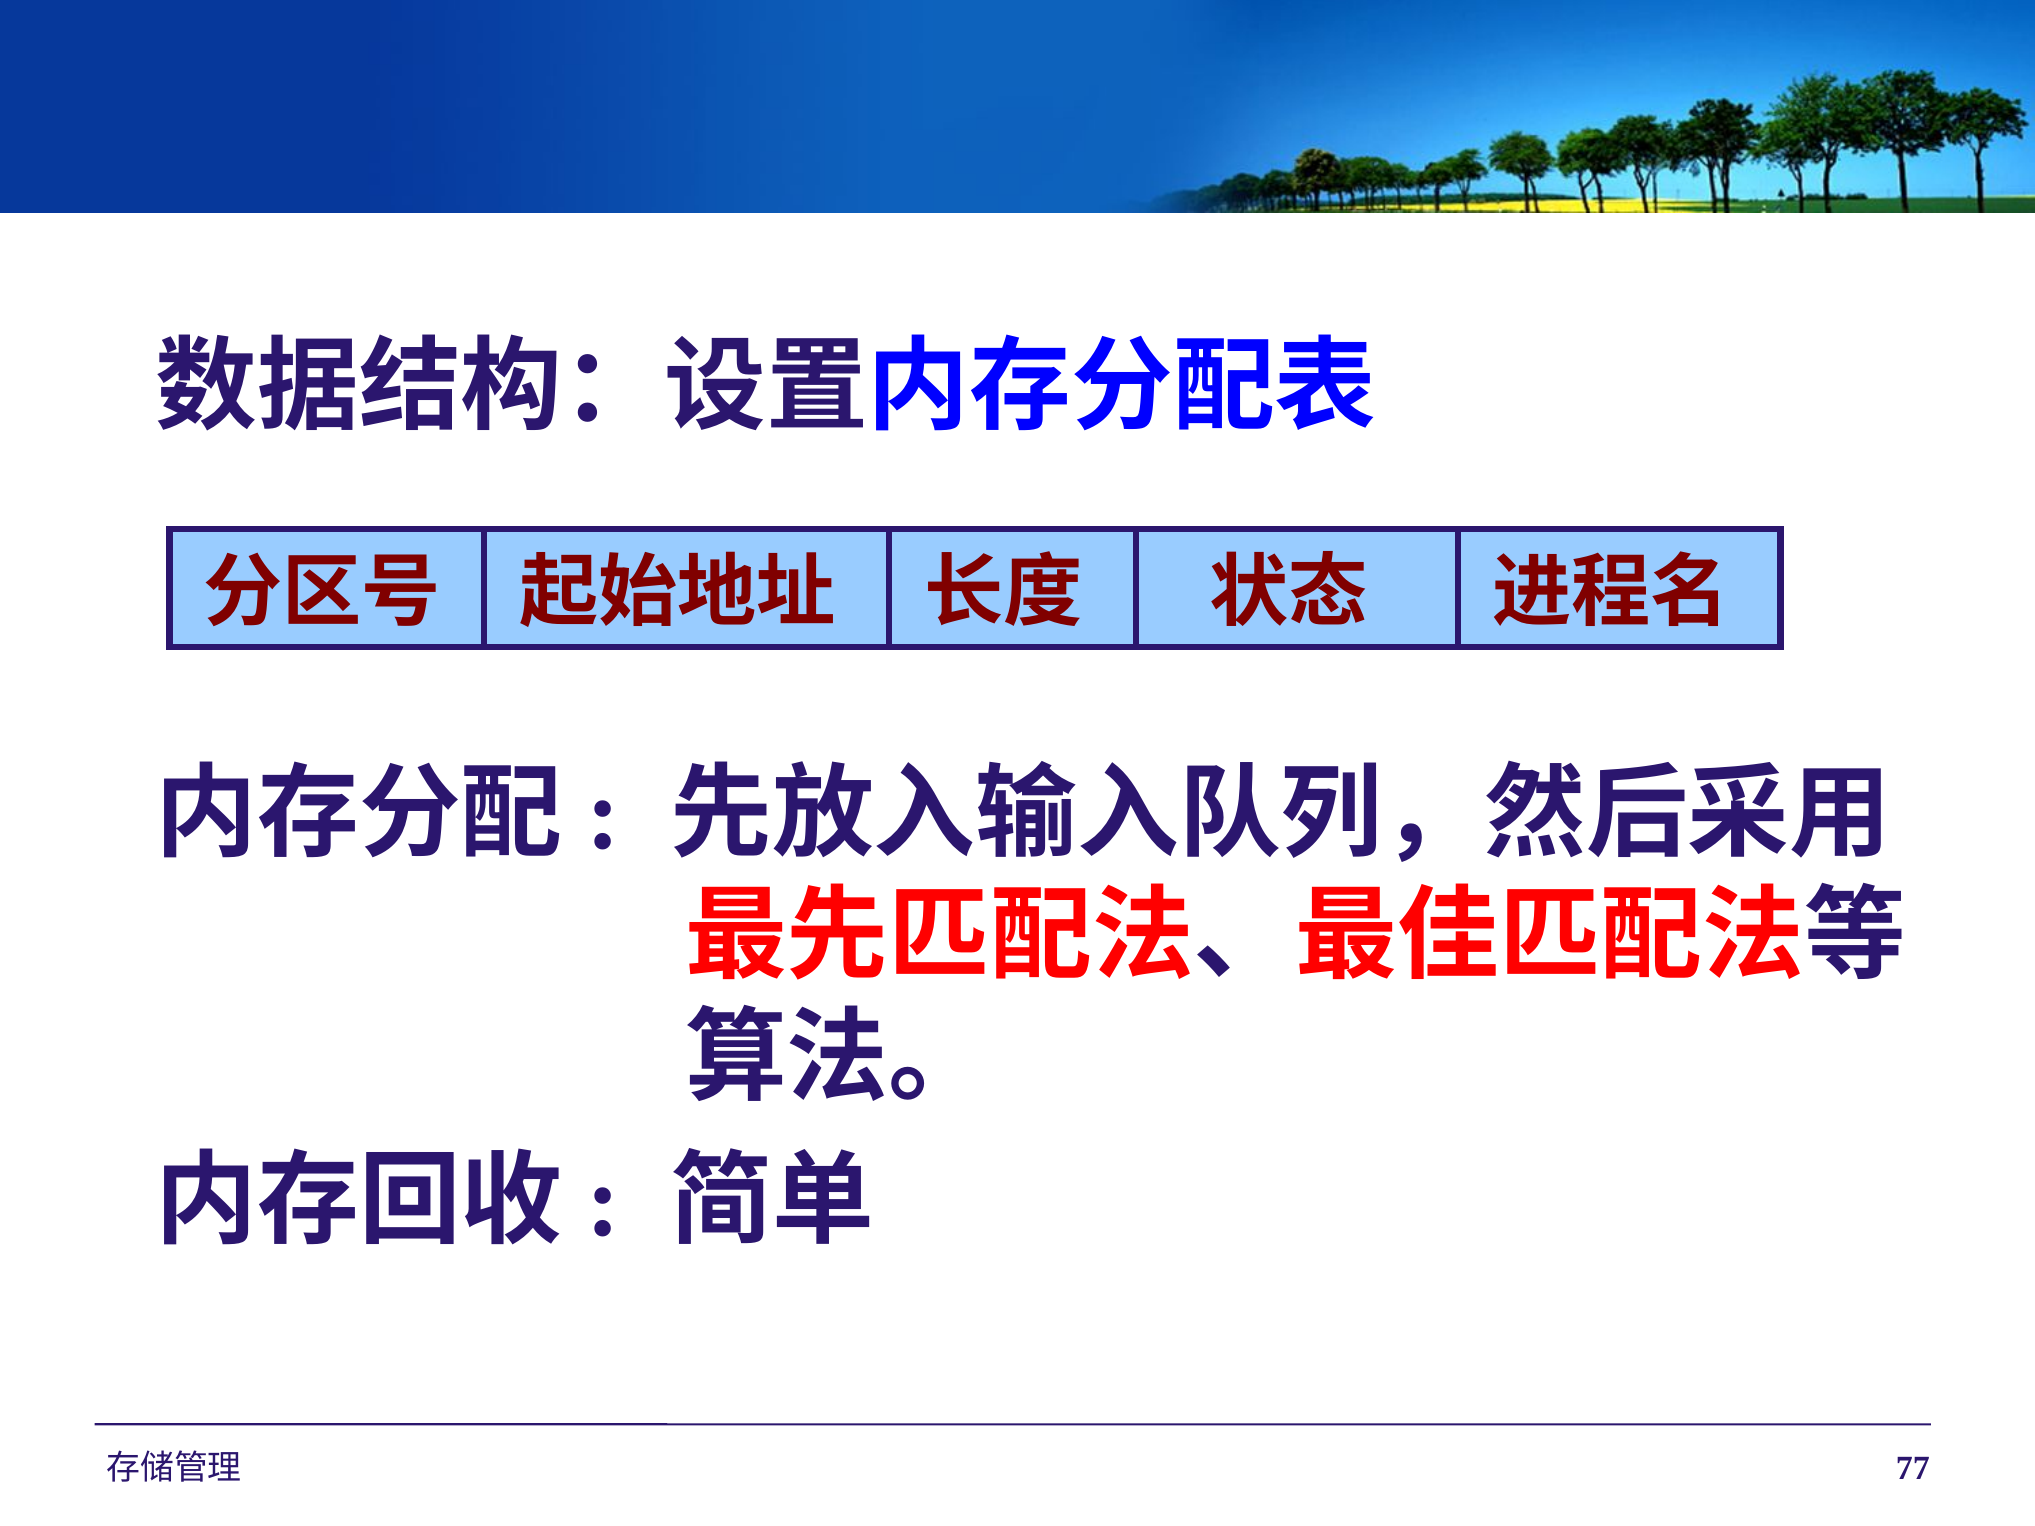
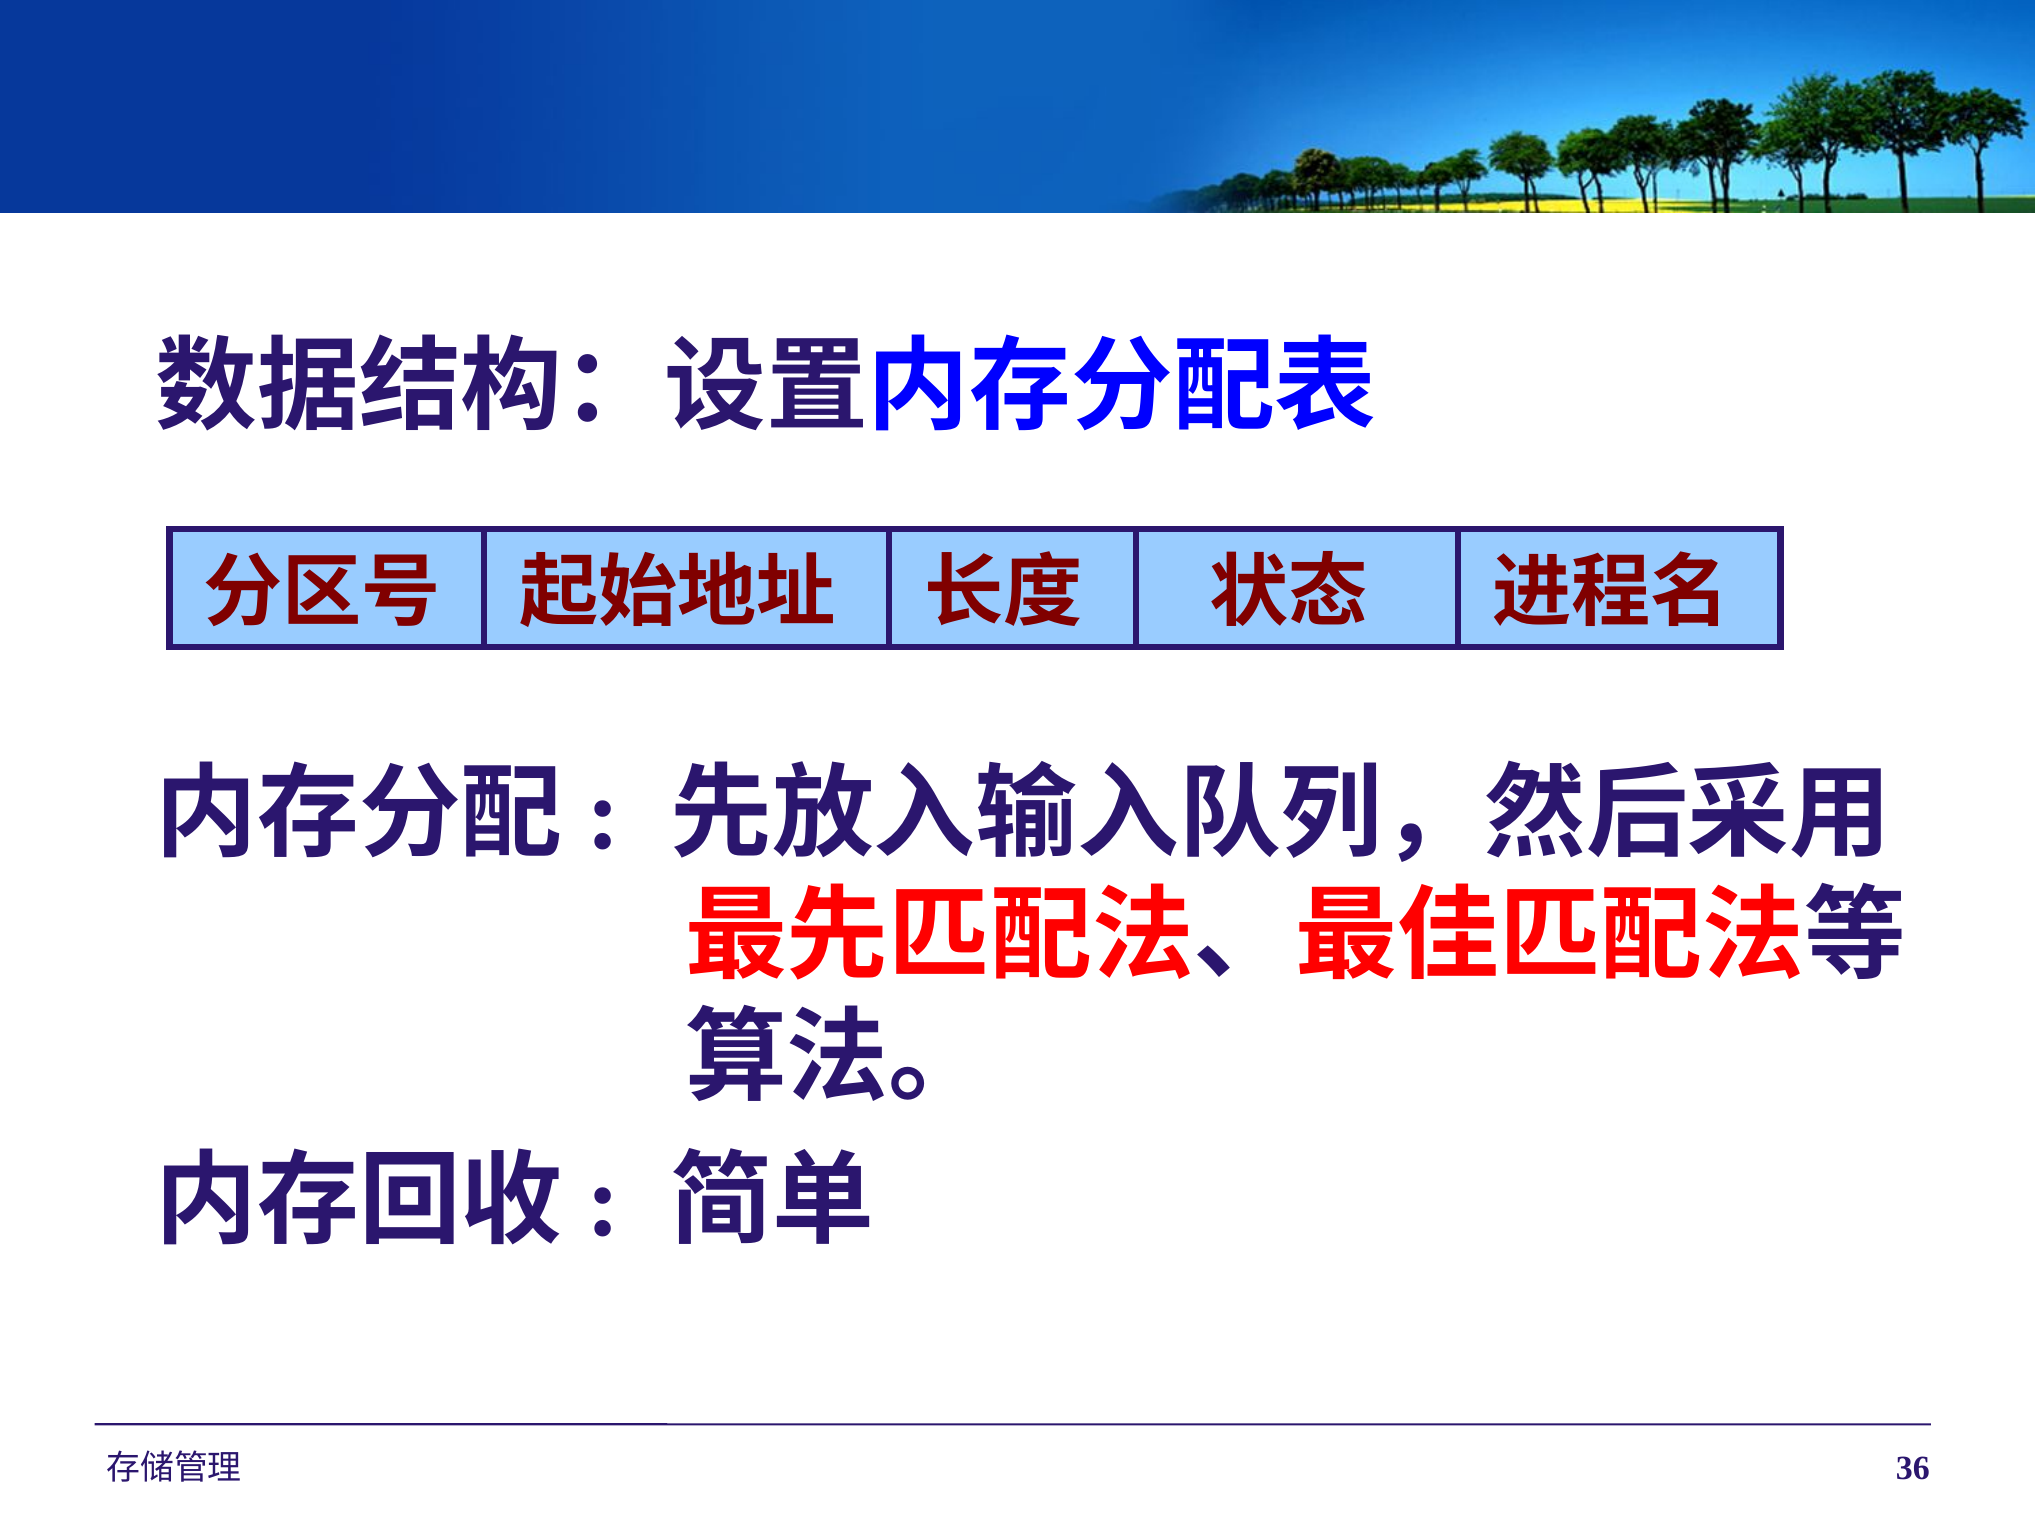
77: 77 -> 36
